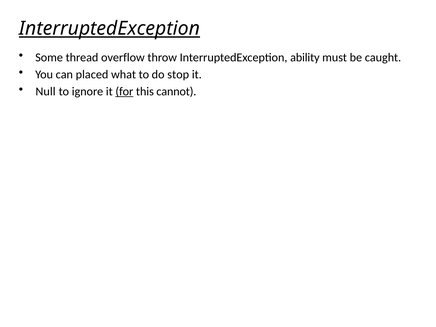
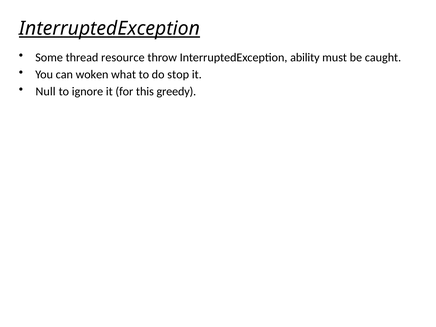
overflow: overflow -> resource
placed: placed -> woken
for underline: present -> none
cannot: cannot -> greedy
